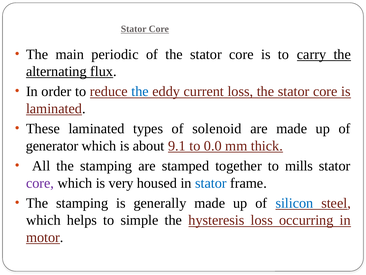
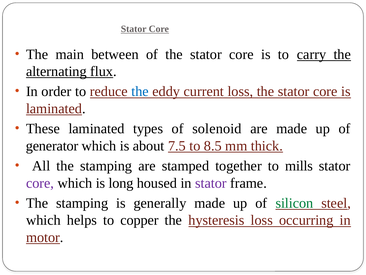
periodic: periodic -> between
9.1: 9.1 -> 7.5
0.0: 0.0 -> 8.5
very: very -> long
stator at (211, 183) colour: blue -> purple
silicon colour: blue -> green
simple: simple -> copper
